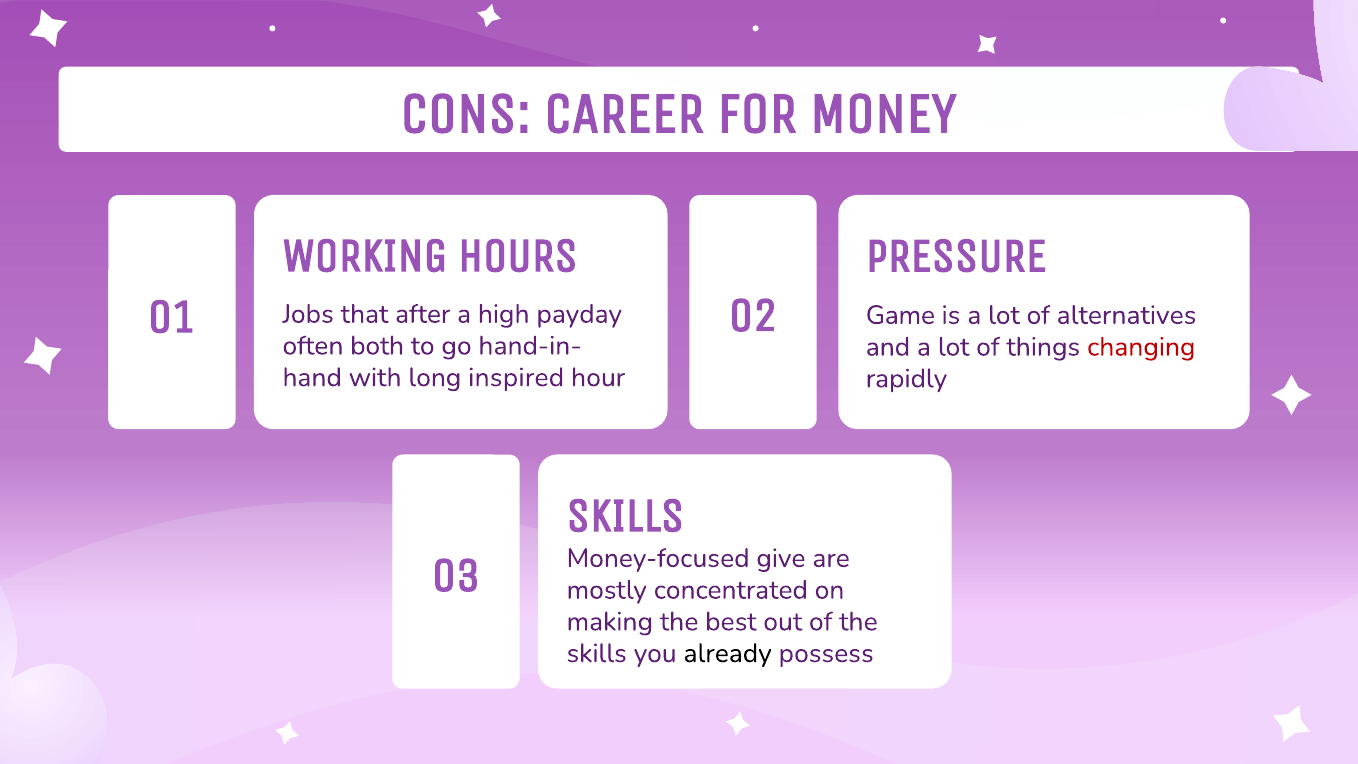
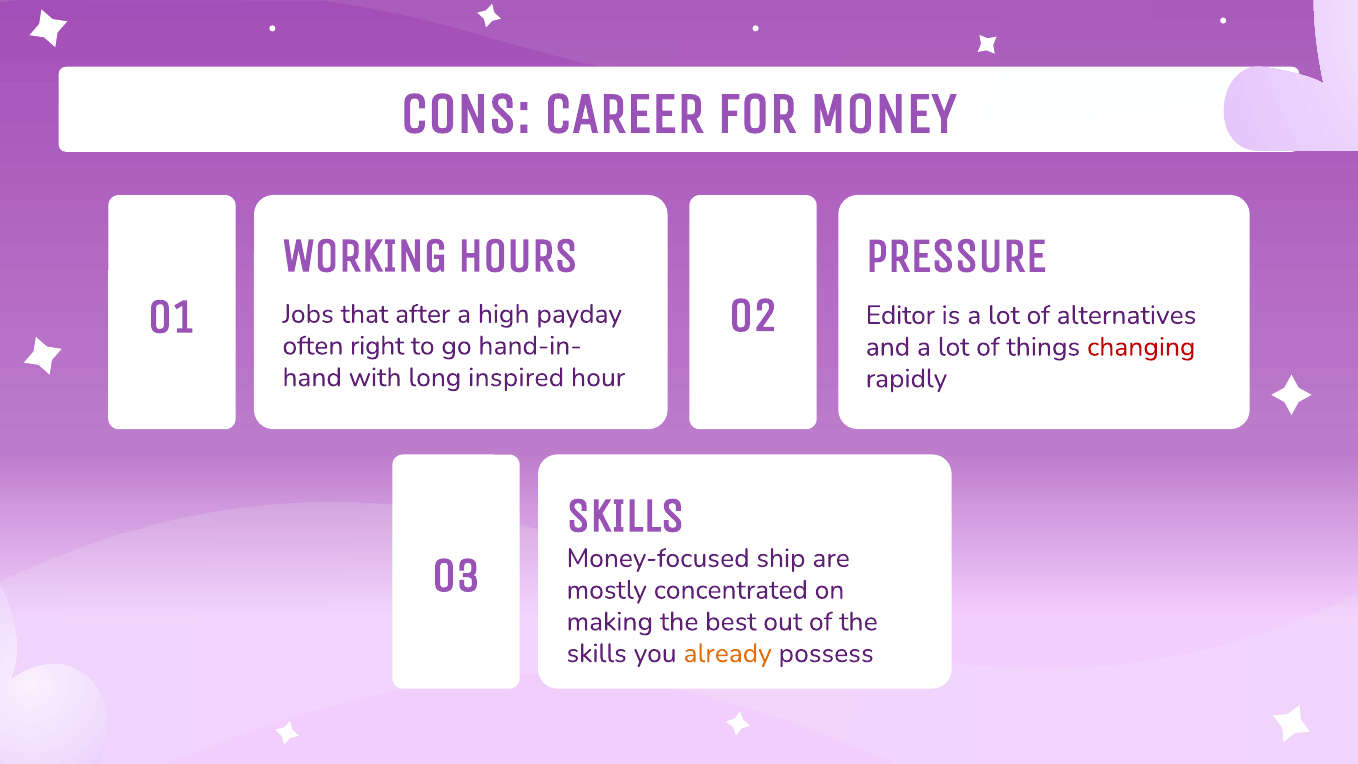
Game: Game -> Editor
both: both -> right
give: give -> ship
already colour: black -> orange
